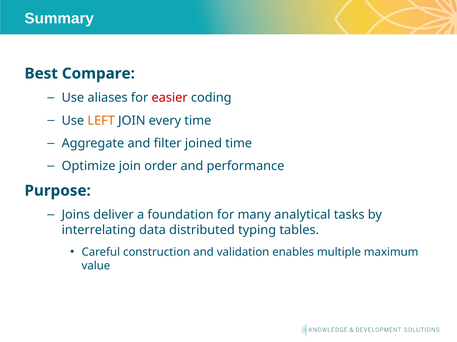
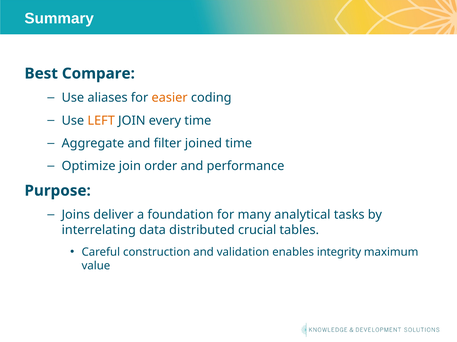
easier colour: red -> orange
typing: typing -> crucial
multiple: multiple -> integrity
